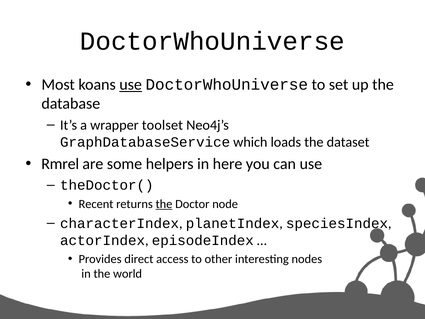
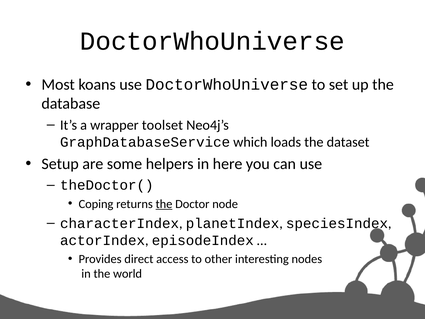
use at (131, 85) underline: present -> none
Rmrel: Rmrel -> Setup
Recent: Recent -> Coping
